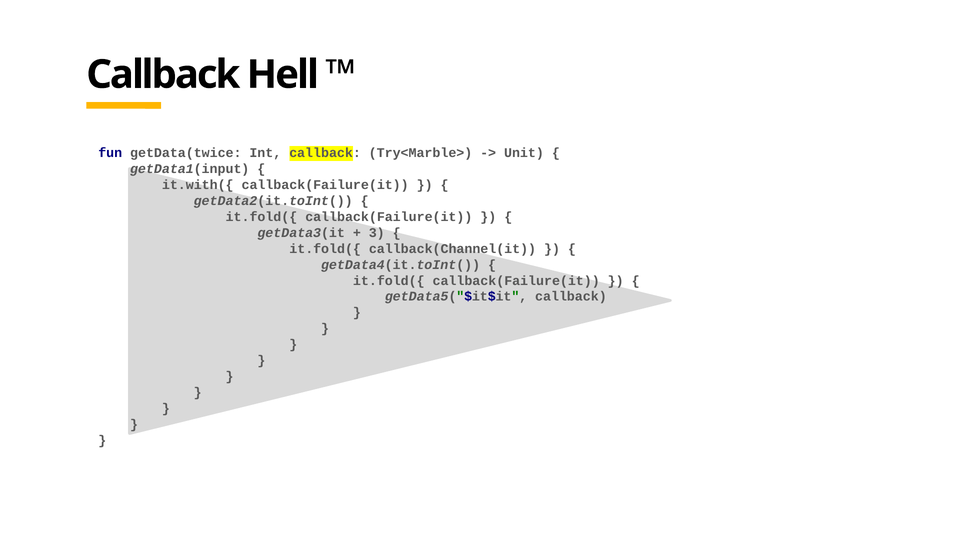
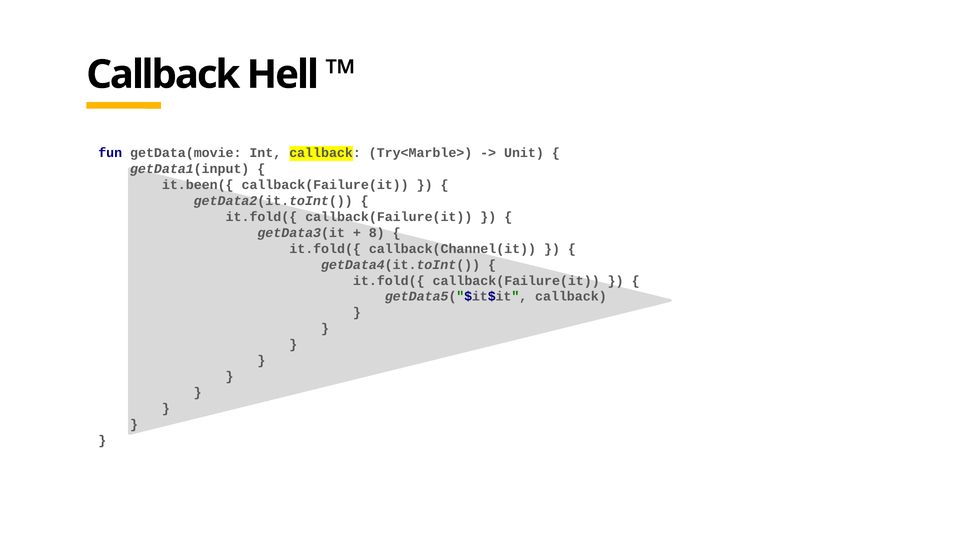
getData(twice: getData(twice -> getData(movie
it.with({: it.with({ -> it.been({
3: 3 -> 8
